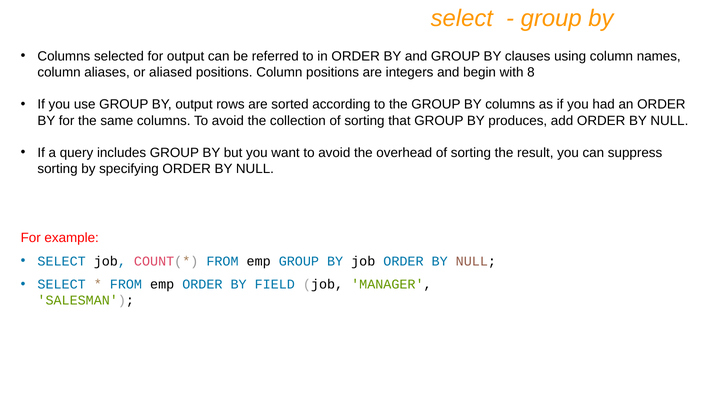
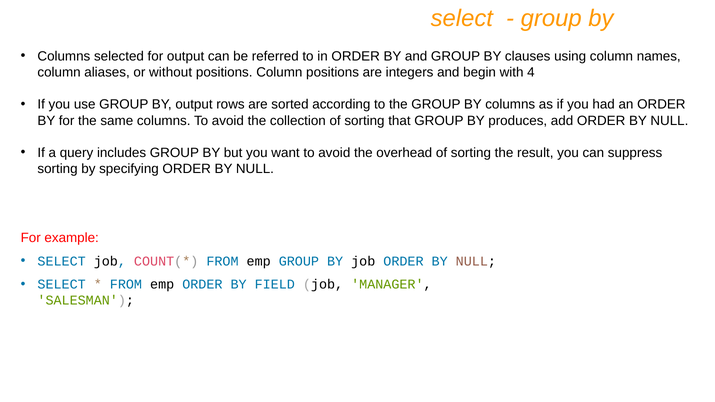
aliased: aliased -> without
8: 8 -> 4
